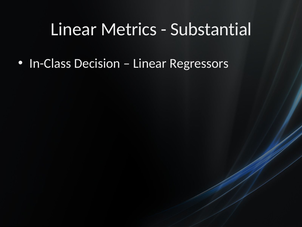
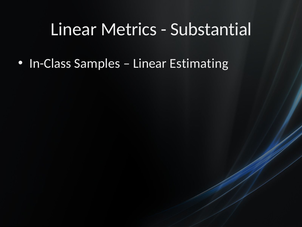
Decision: Decision -> Samples
Regressors: Regressors -> Estimating
